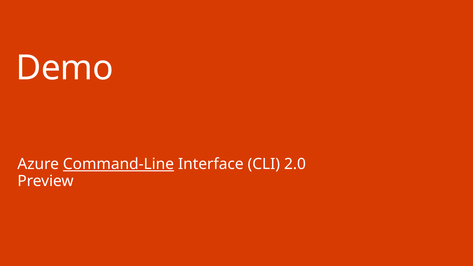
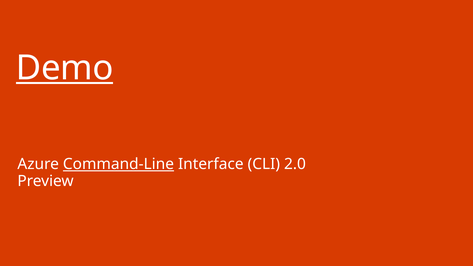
Demo underline: none -> present
